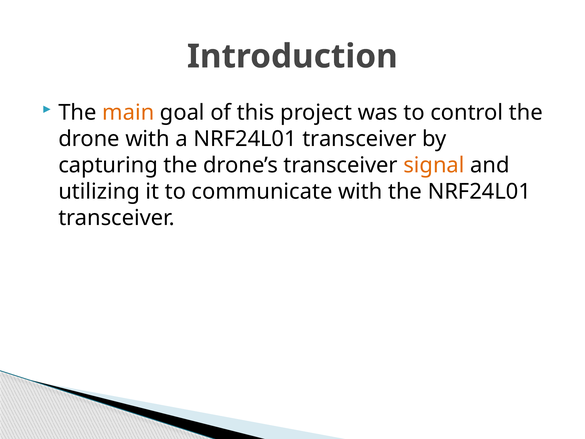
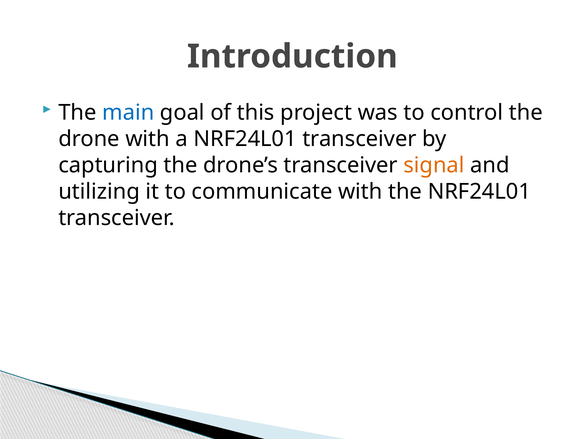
main colour: orange -> blue
